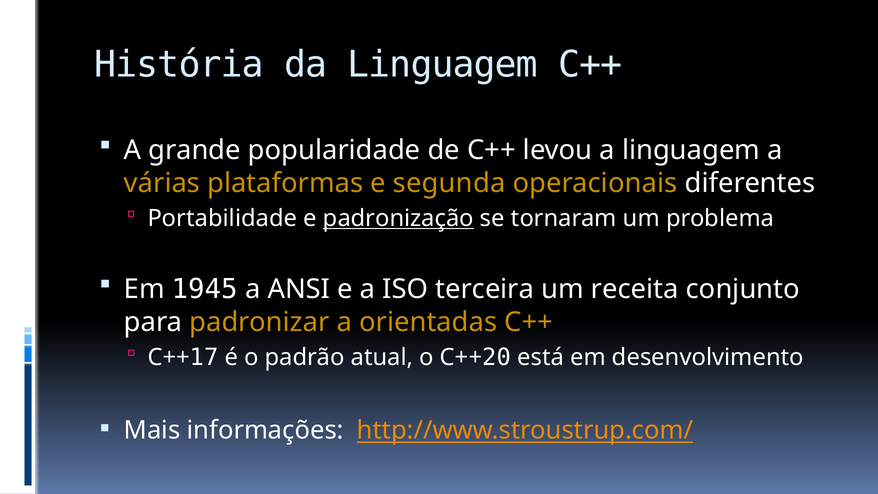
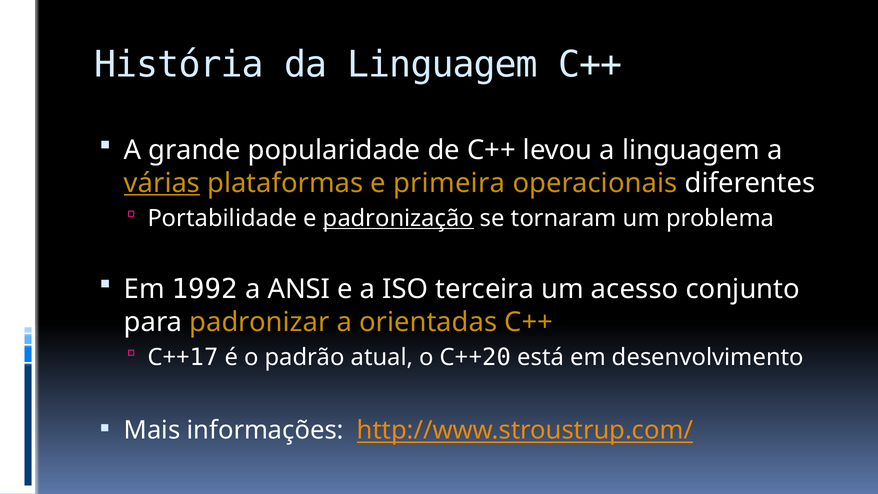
várias underline: none -> present
segunda: segunda -> primeira
1945: 1945 -> 1992
receita: receita -> acesso
